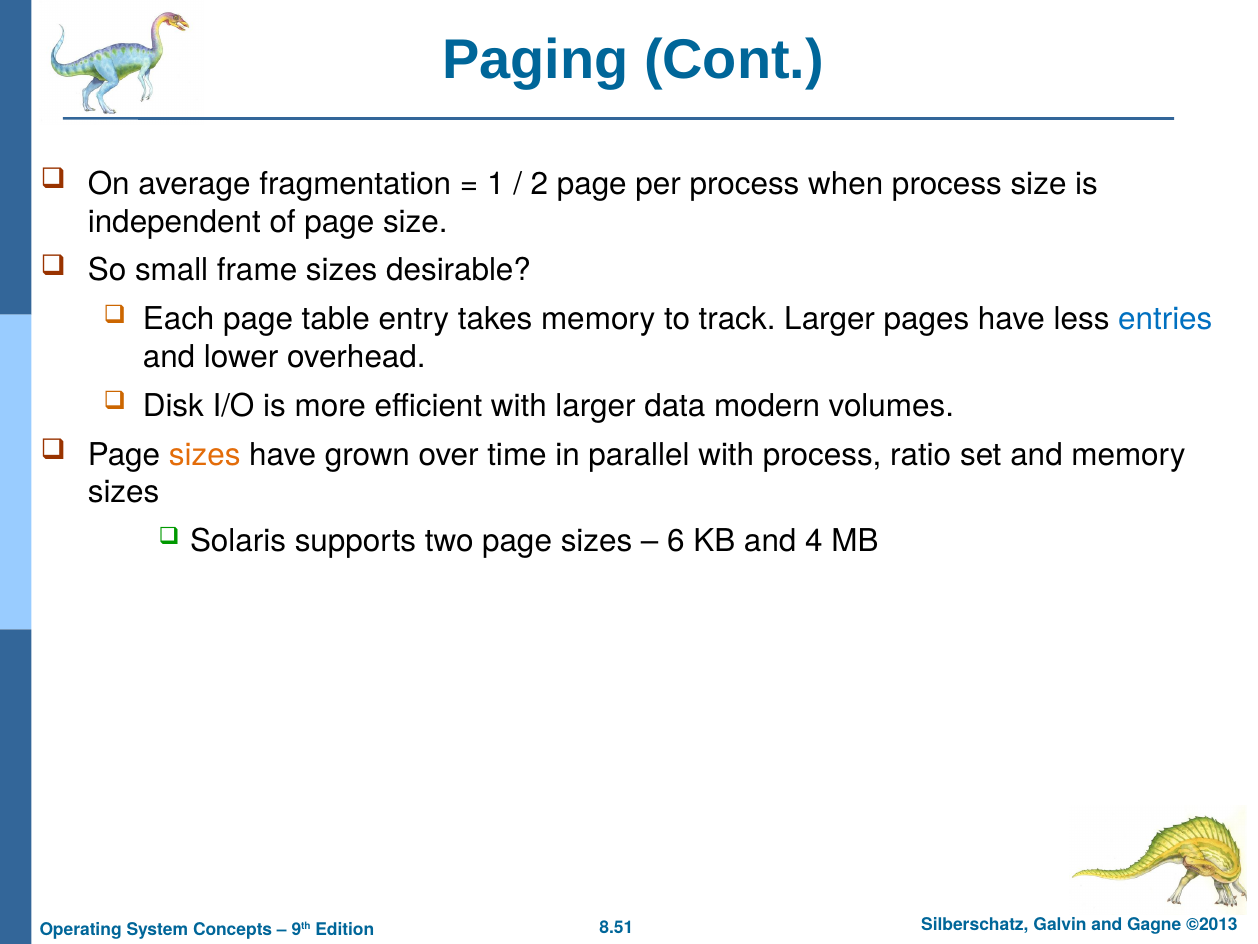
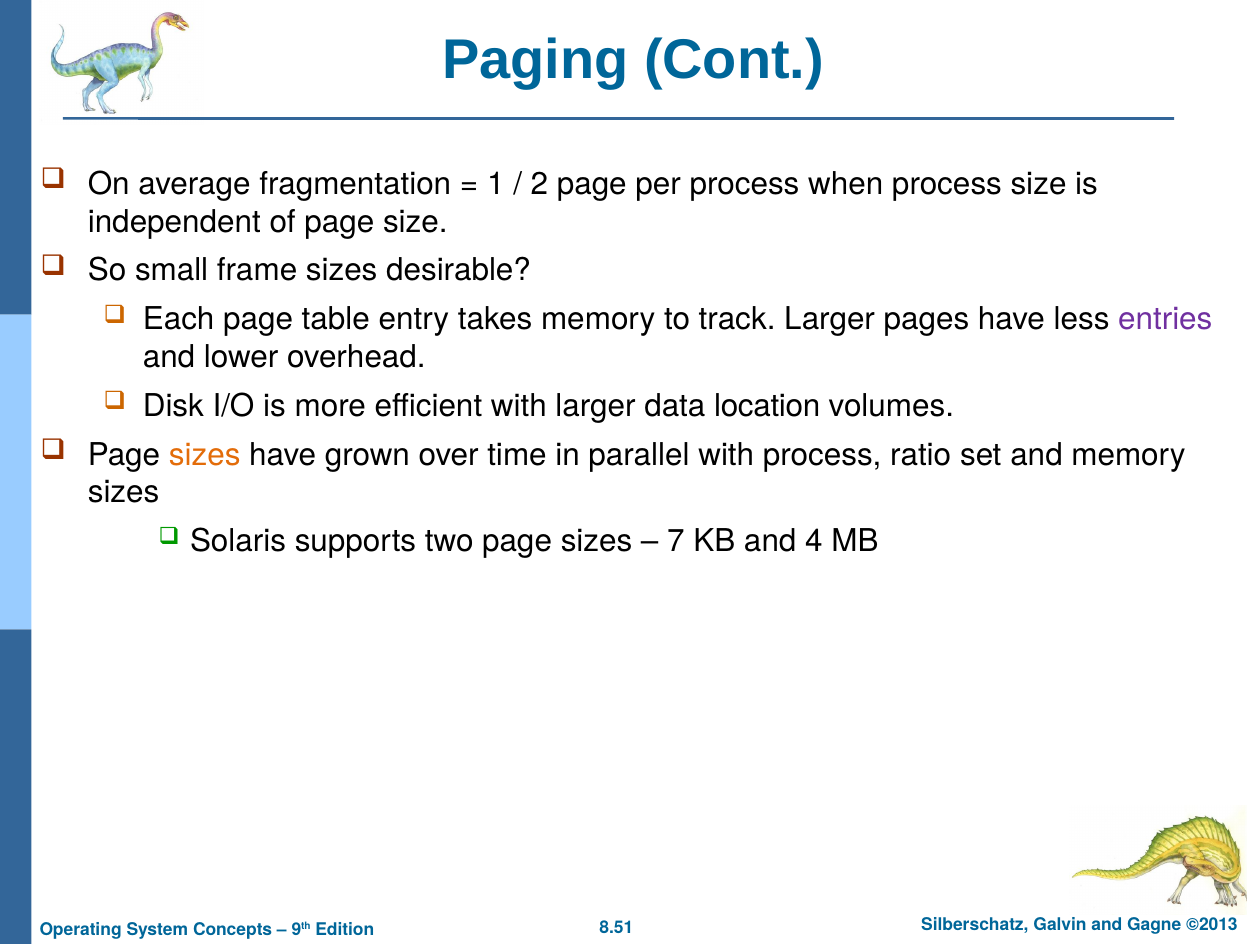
entries colour: blue -> purple
modern: modern -> location
6: 6 -> 7
